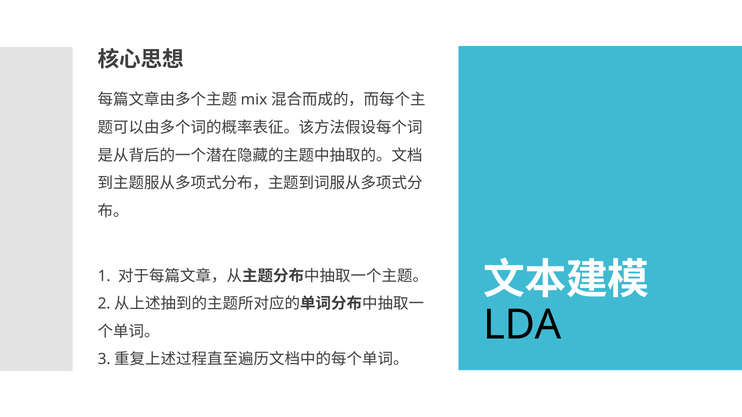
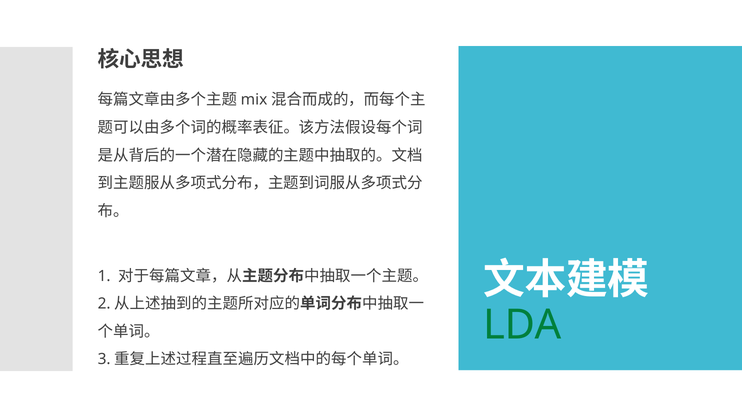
LDA colour: black -> green
